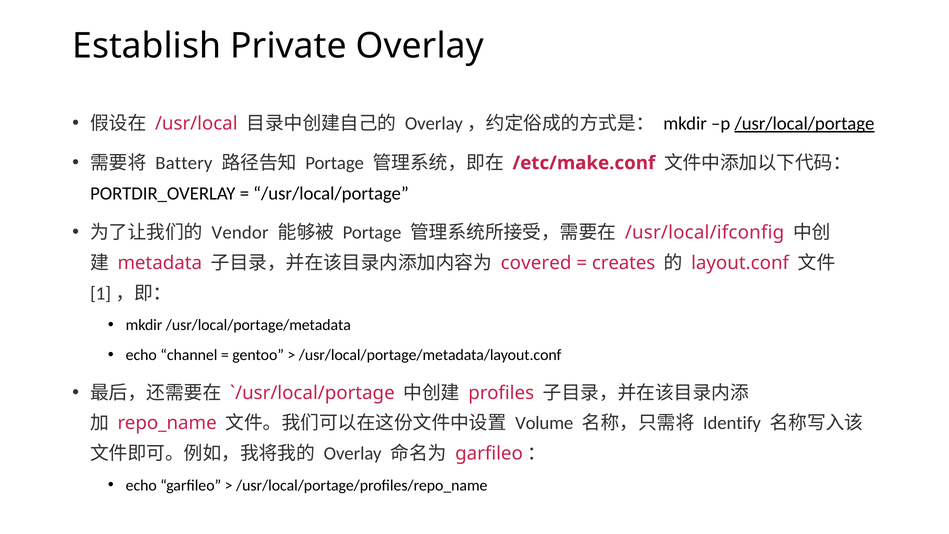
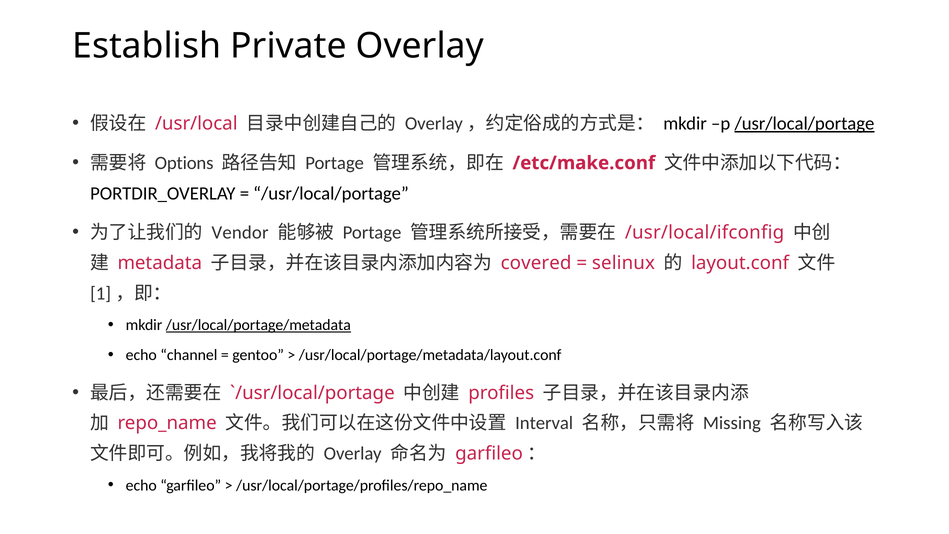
Battery: Battery -> Options
creates: creates -> selinux
/usr/local/portage/metadata underline: none -> present
Volume: Volume -> Interval
Identify: Identify -> Missing
